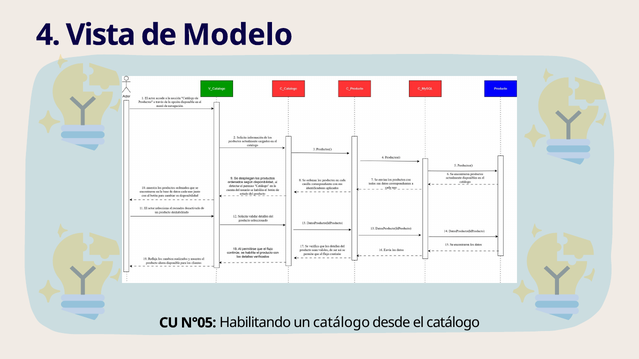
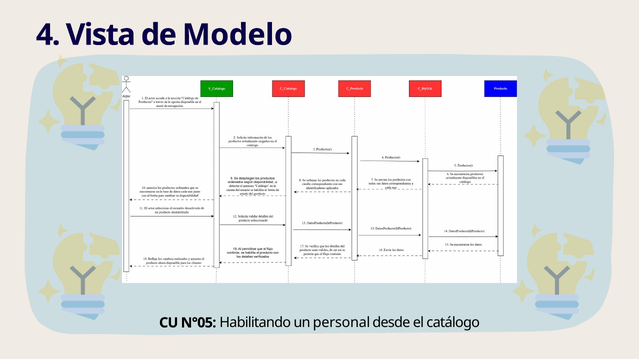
un catálogo: catálogo -> personal
